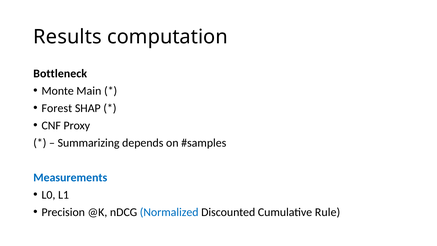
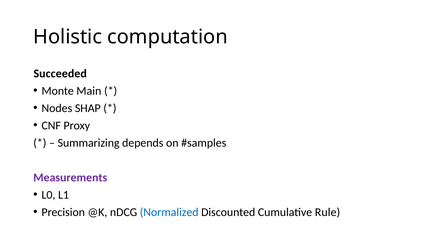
Results: Results -> Holistic
Bottleneck: Bottleneck -> Succeeded
Forest: Forest -> Nodes
Measurements colour: blue -> purple
